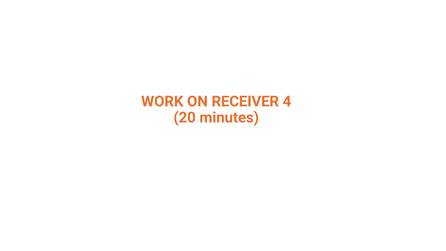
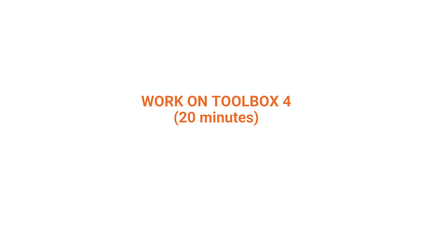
RECEIVER: RECEIVER -> TOOLBOX
